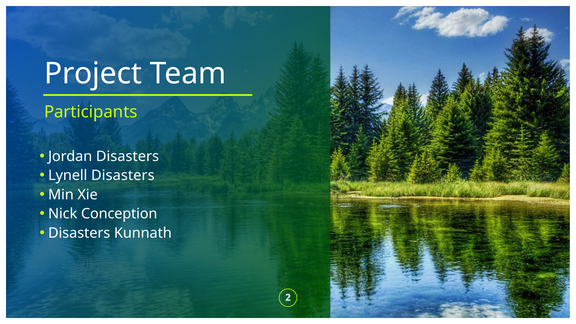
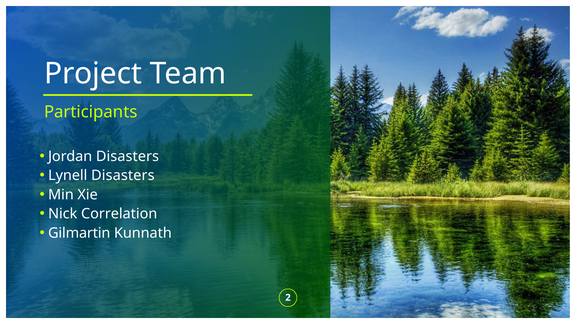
Conception: Conception -> Correlation
Disasters at (79, 233): Disasters -> Gilmartin
